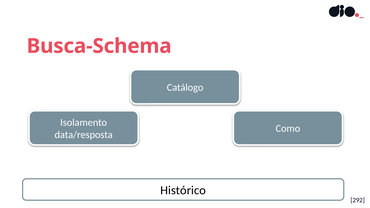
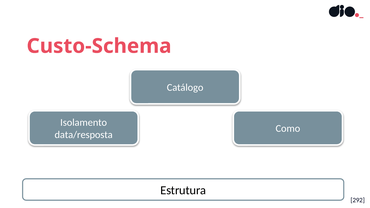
Busca-Schema: Busca-Schema -> Custo-Schema
Histórico: Histórico -> Estrutura
